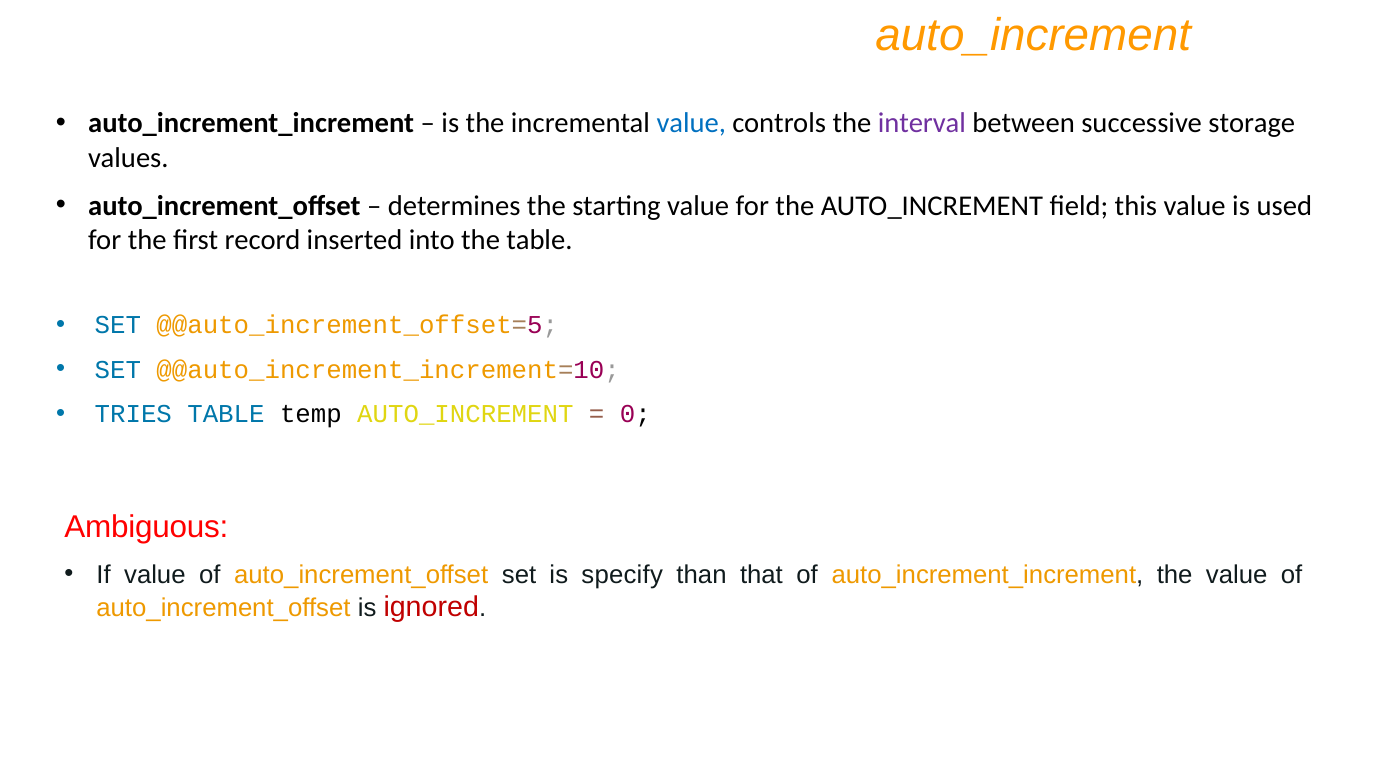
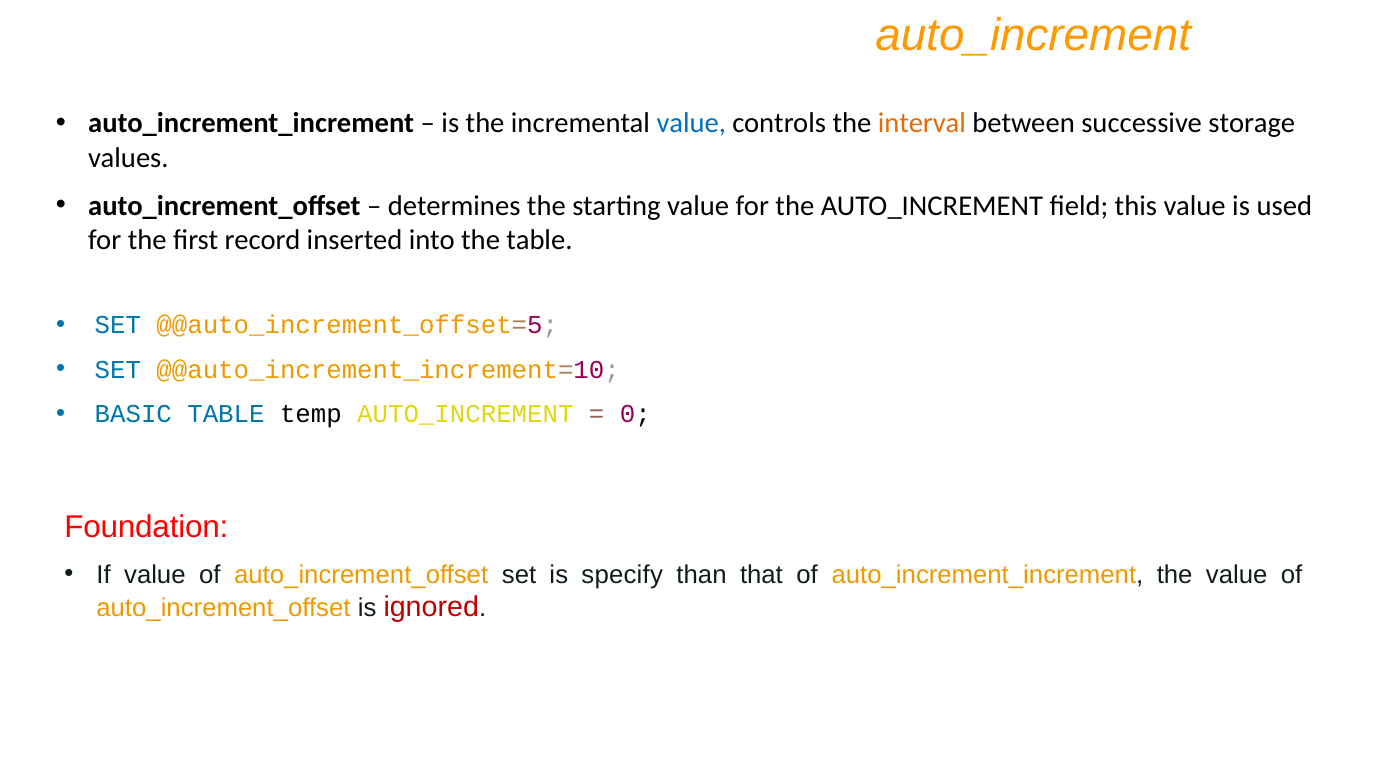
interval colour: purple -> orange
TRIES: TRIES -> BASIC
Ambiguous: Ambiguous -> Foundation
